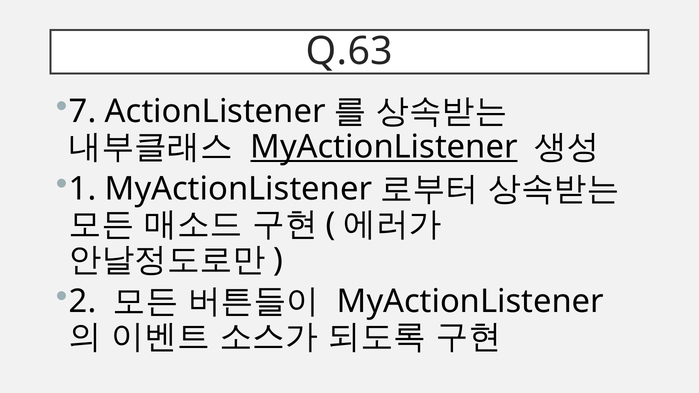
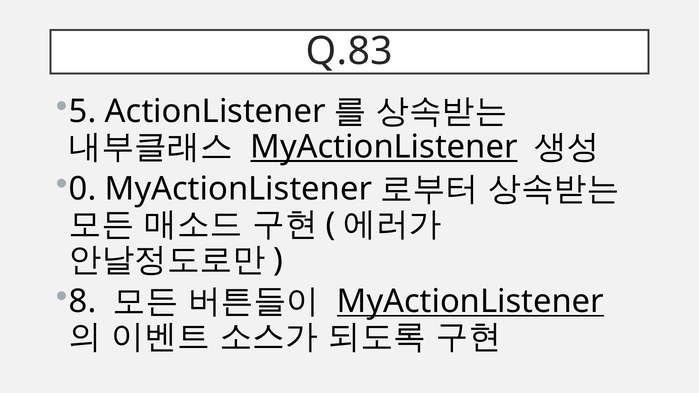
Q.63: Q.63 -> Q.83
7: 7 -> 5
1: 1 -> 0
2: 2 -> 8
MyActionListener at (470, 302) underline: none -> present
